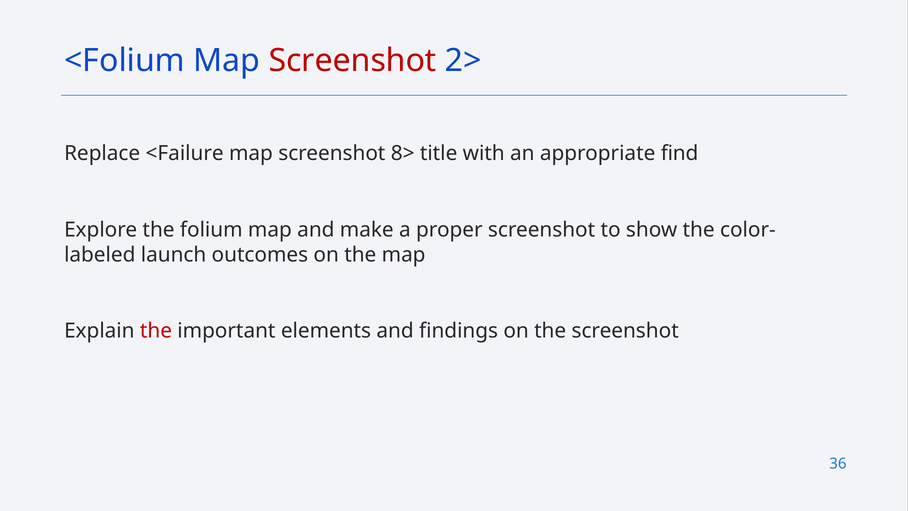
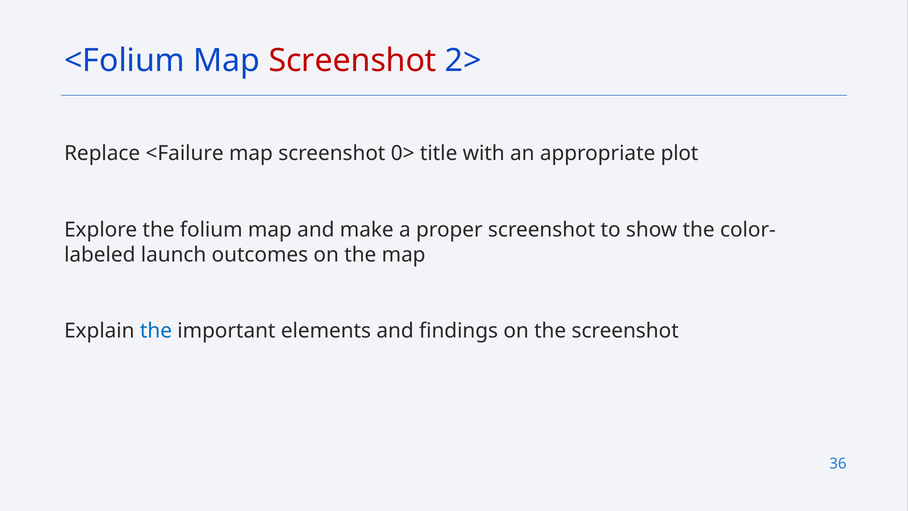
8>: 8> -> 0>
find: find -> plot
the at (156, 331) colour: red -> blue
